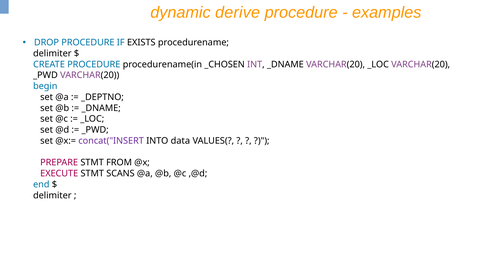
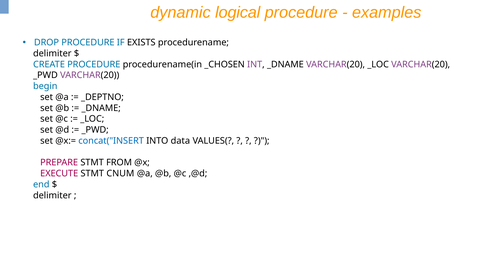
derive: derive -> logical
concat("INSERT colour: purple -> blue
SCANS: SCANS -> CNUM
